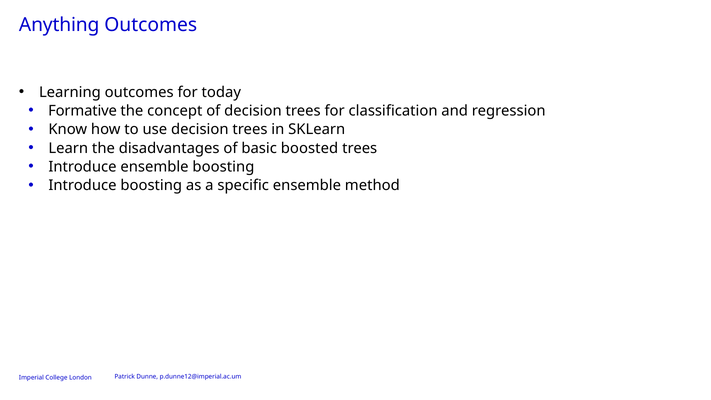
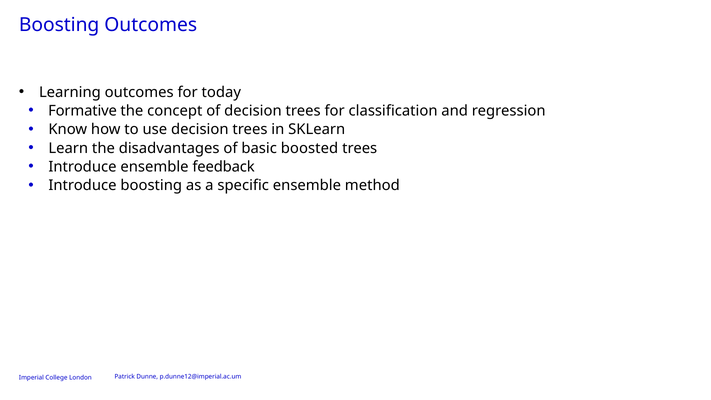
Anything at (59, 25): Anything -> Boosting
ensemble boosting: boosting -> feedback
